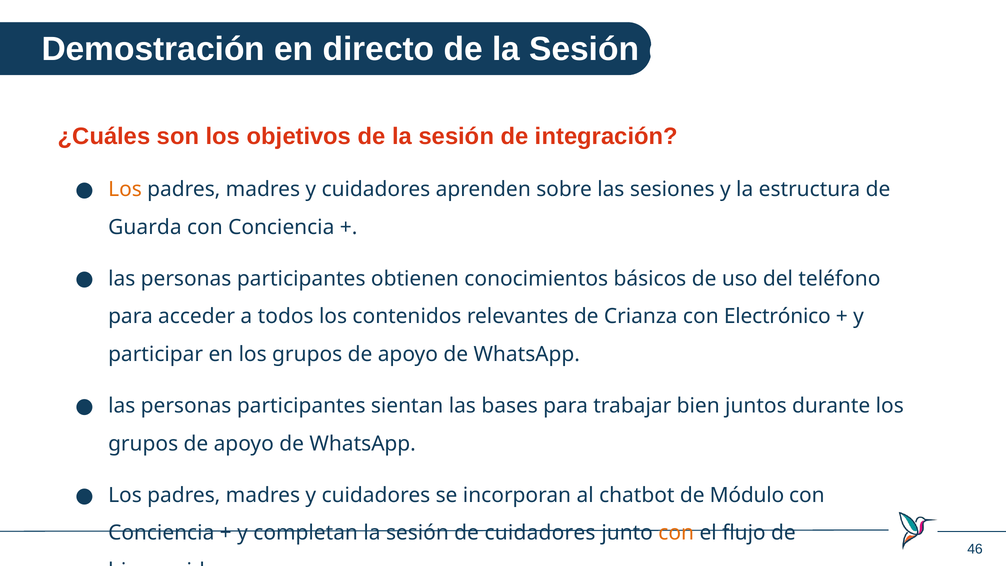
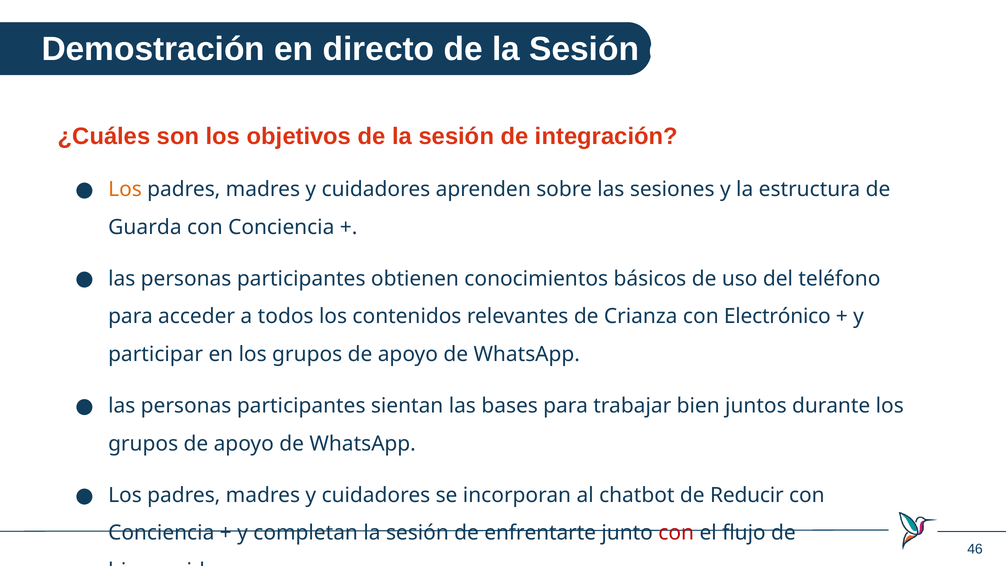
Módulo: Módulo -> Reducir
de cuidadores: cuidadores -> enfrentarte
con at (676, 533) colour: orange -> red
